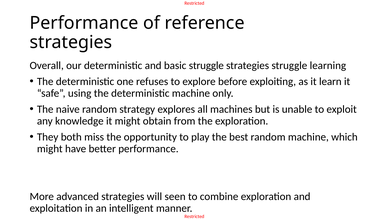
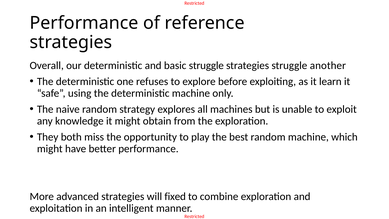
learning: learning -> another
seen: seen -> fixed
